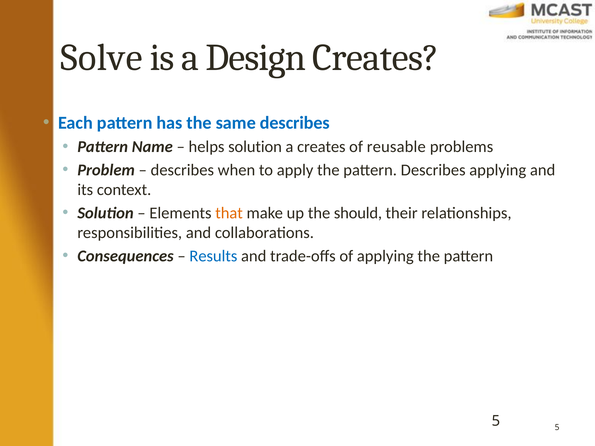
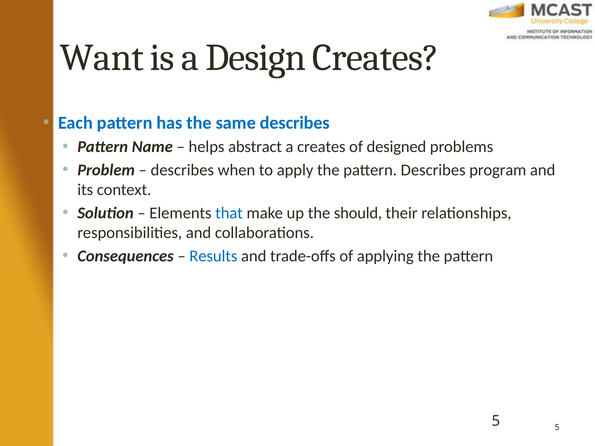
Solve: Solve -> Want
helps solution: solution -> abstract
reusable: reusable -> designed
Describes applying: applying -> program
that colour: orange -> blue
